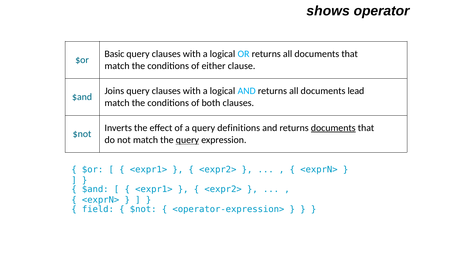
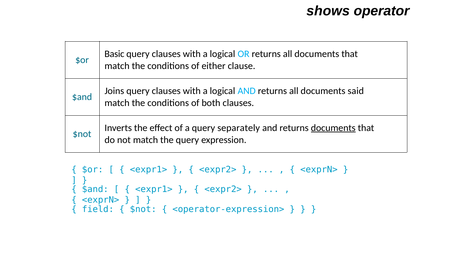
lead: lead -> said
definitions: definitions -> separately
query at (187, 140) underline: present -> none
